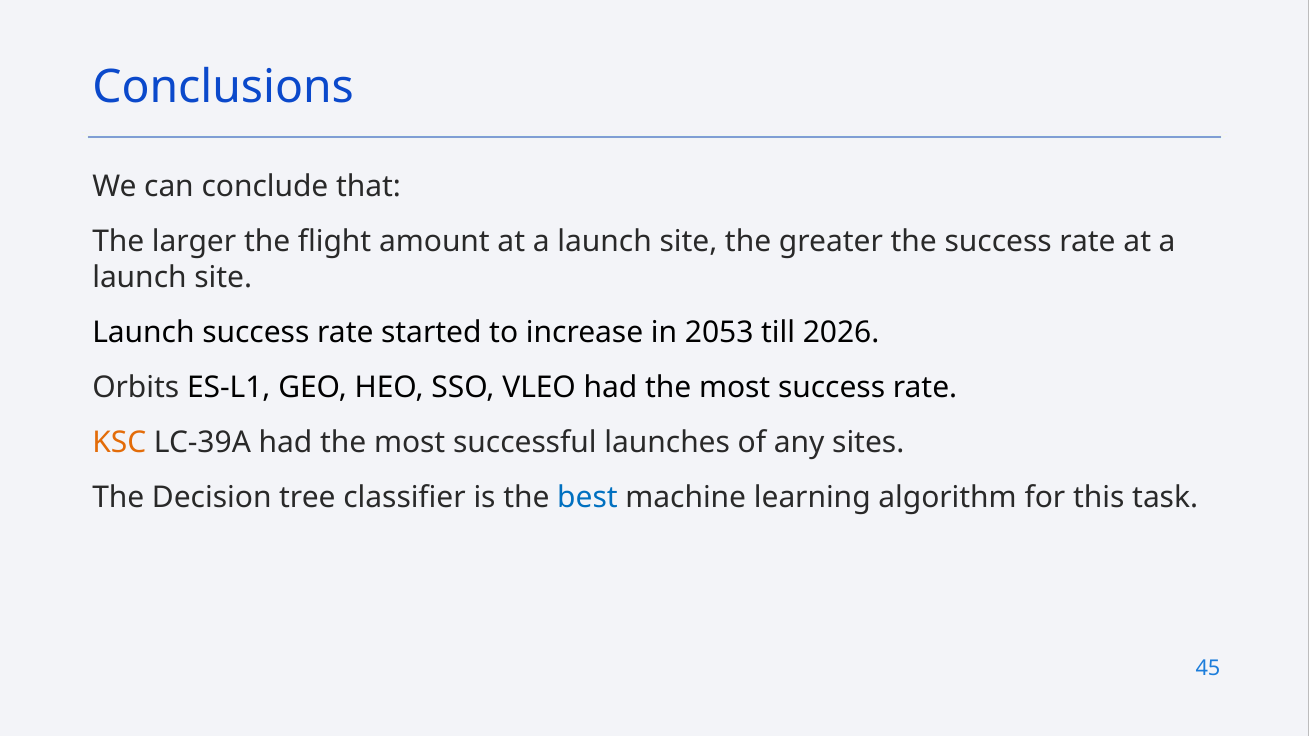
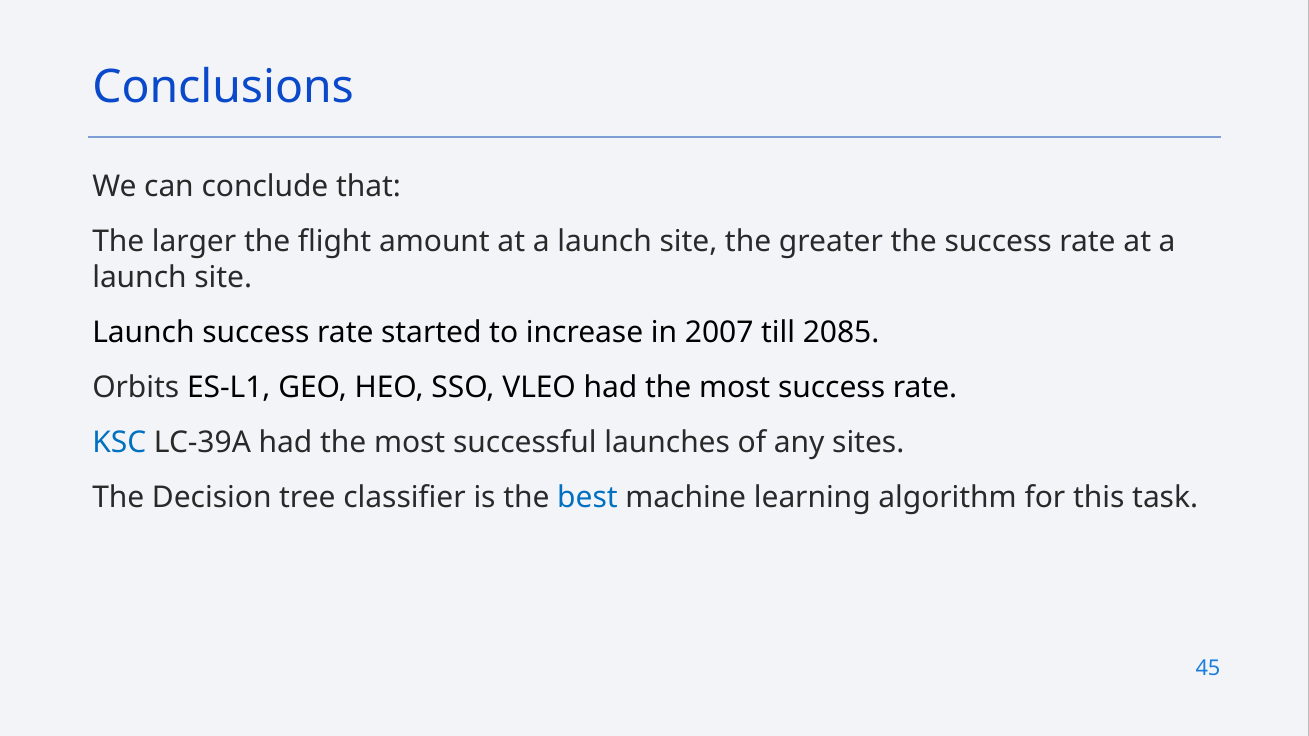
2053: 2053 -> 2007
2026: 2026 -> 2085
KSC colour: orange -> blue
